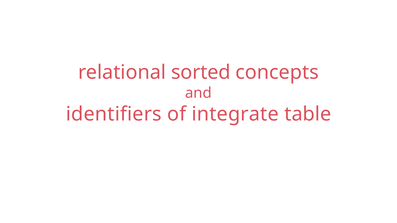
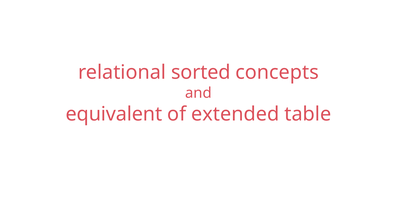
identifiers: identifiers -> equivalent
integrate: integrate -> extended
